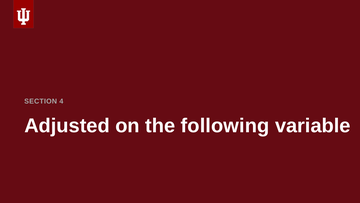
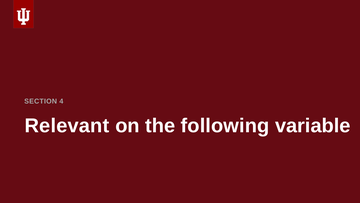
Adjusted: Adjusted -> Relevant
